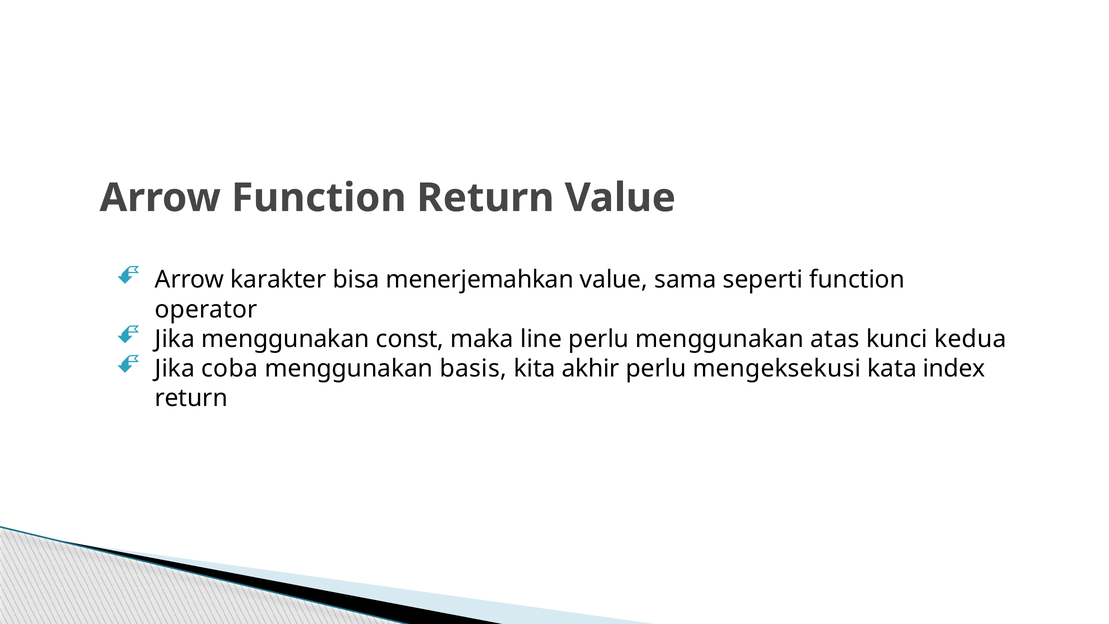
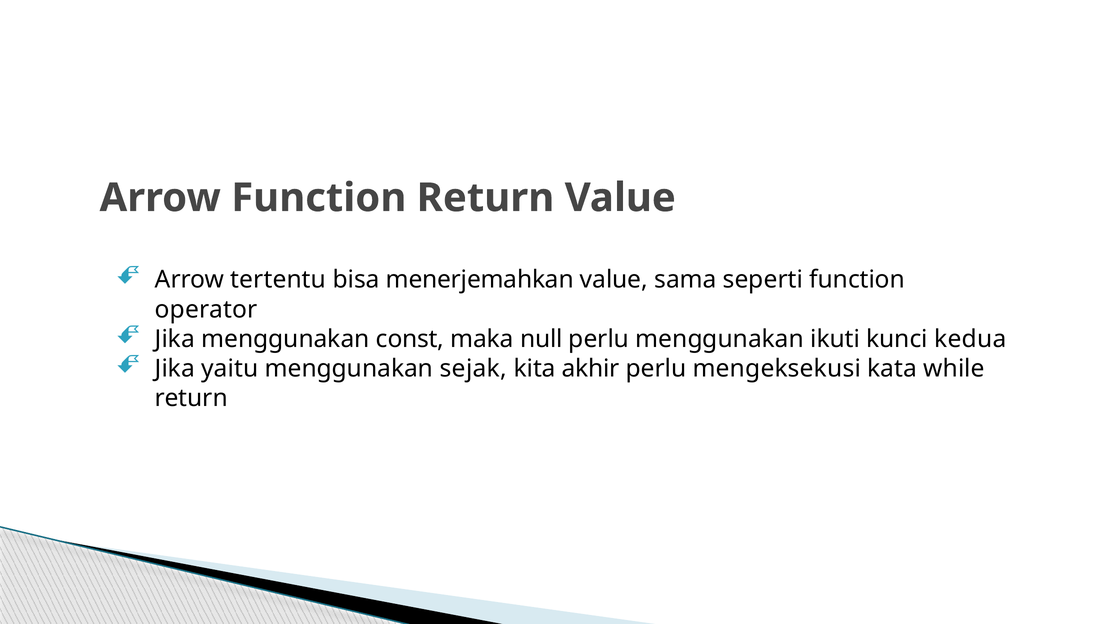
karakter: karakter -> tertentu
line: line -> null
atas: atas -> ikuti
coba: coba -> yaitu
basis: basis -> sejak
index: index -> while
